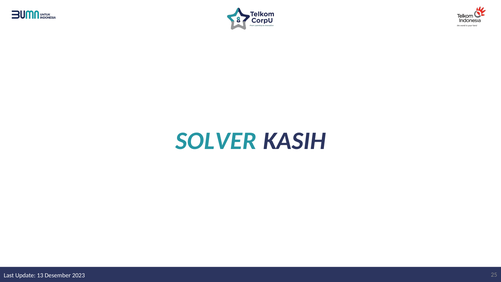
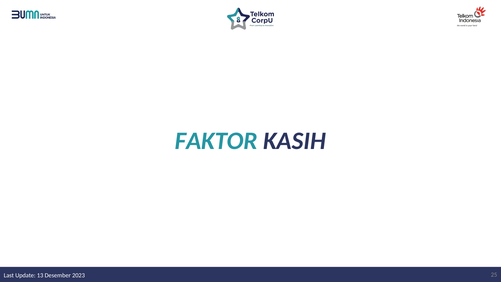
SOLVER: SOLVER -> FAKTOR
